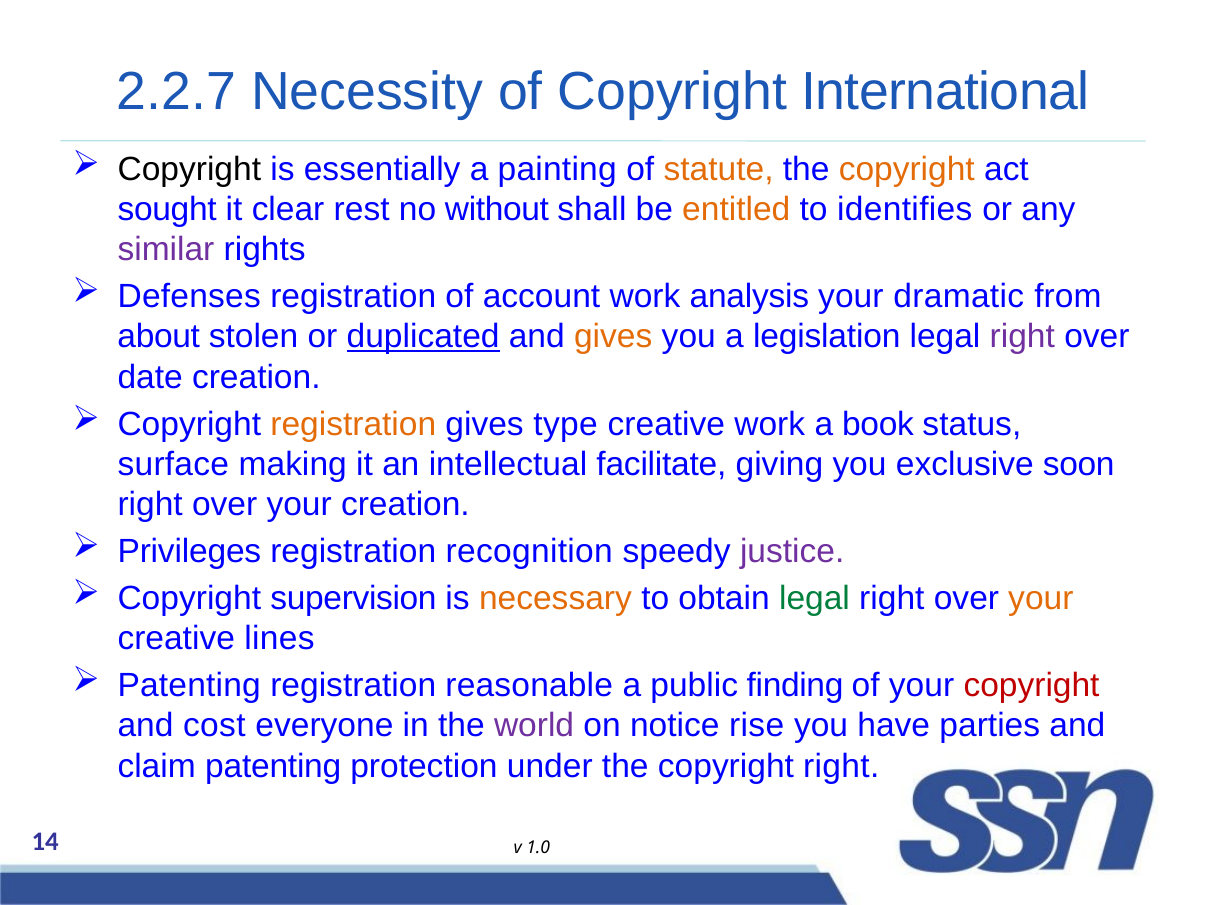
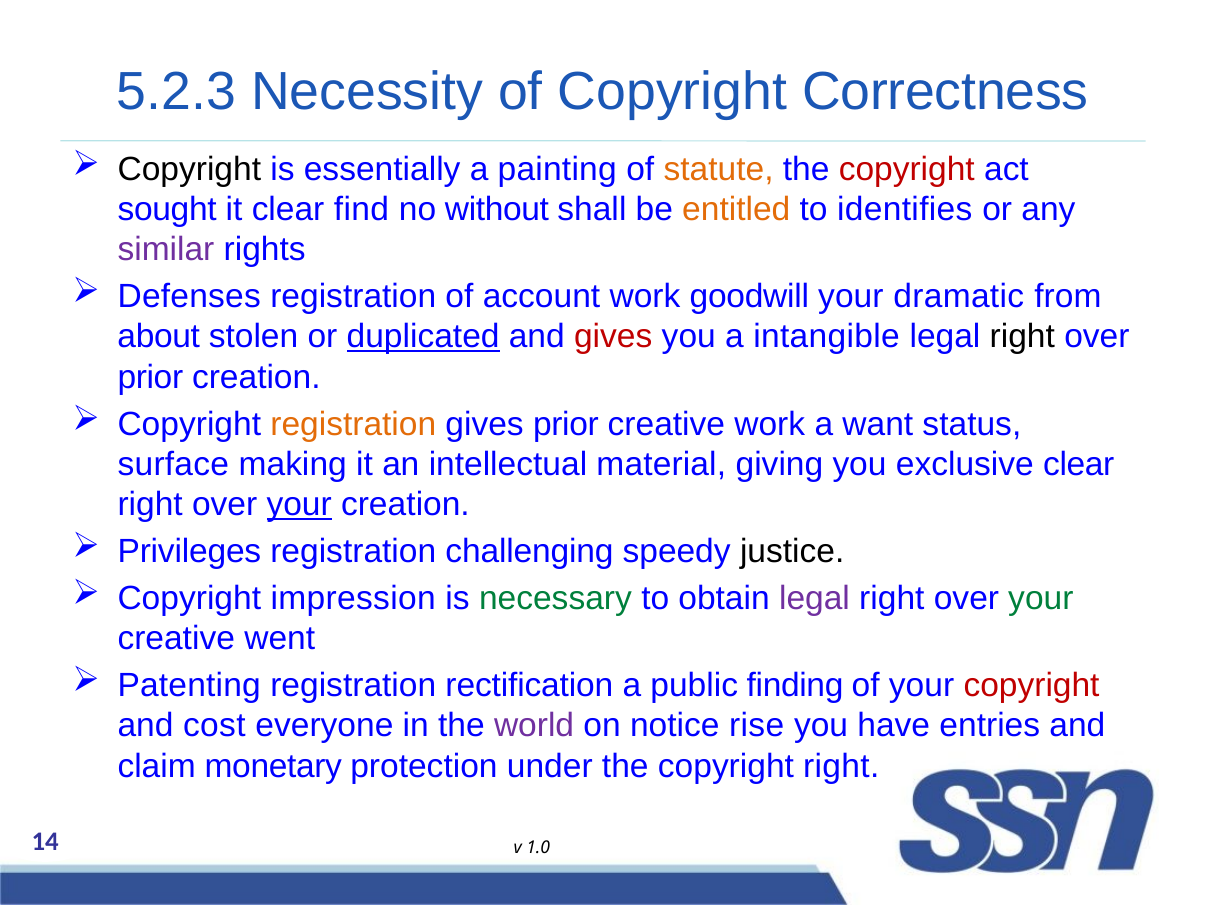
2.2.7: 2.2.7 -> 5.2.3
International: International -> Correctness
copyright at (907, 169) colour: orange -> red
rest: rest -> find
analysis: analysis -> goodwill
gives at (613, 337) colour: orange -> red
legislation: legislation -> intangible
right at (1022, 337) colour: purple -> black
date at (150, 377): date -> prior
gives type: type -> prior
book: book -> want
facilitate: facilitate -> material
exclusive soon: soon -> clear
your at (299, 504) underline: none -> present
recognition: recognition -> challenging
justice colour: purple -> black
supervision: supervision -> impression
necessary colour: orange -> green
legal at (815, 598) colour: green -> purple
your at (1041, 598) colour: orange -> green
lines: lines -> went
reasonable: reasonable -> rectification
parties: parties -> entries
claim patenting: patenting -> monetary
